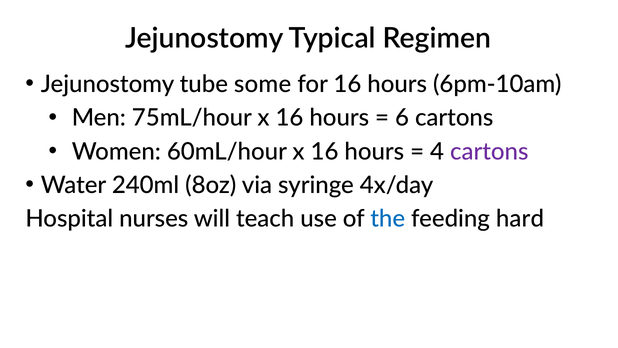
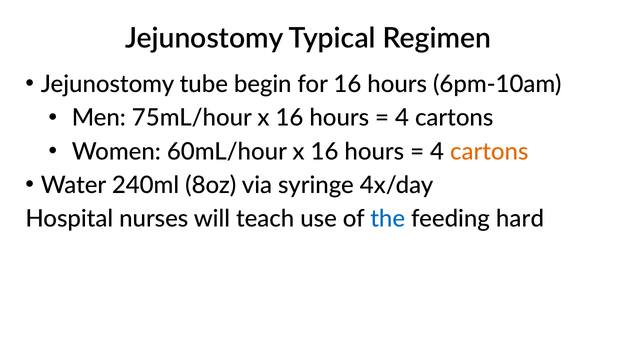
some: some -> begin
6 at (402, 118): 6 -> 4
cartons at (489, 151) colour: purple -> orange
